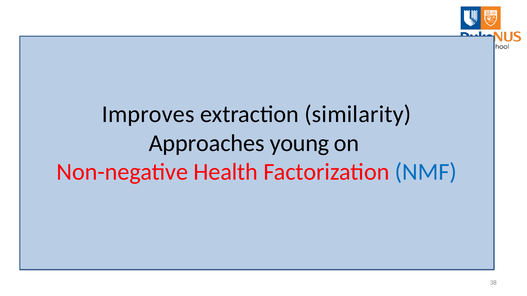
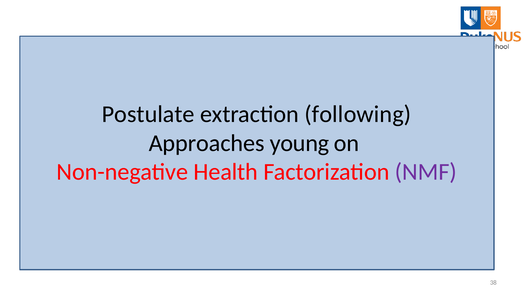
Improves: Improves -> Postulate
similarity: similarity -> following
NMF colour: blue -> purple
